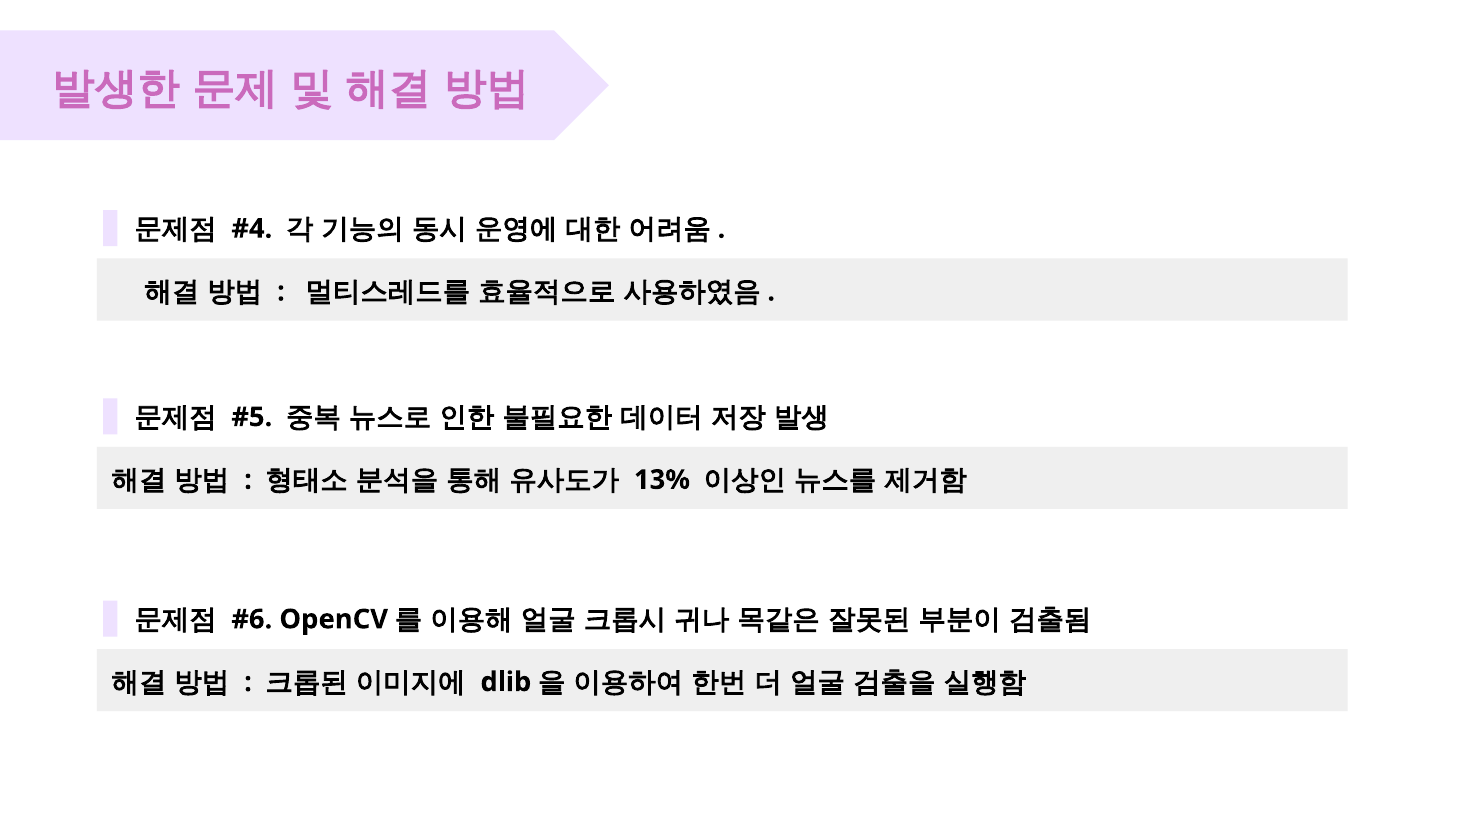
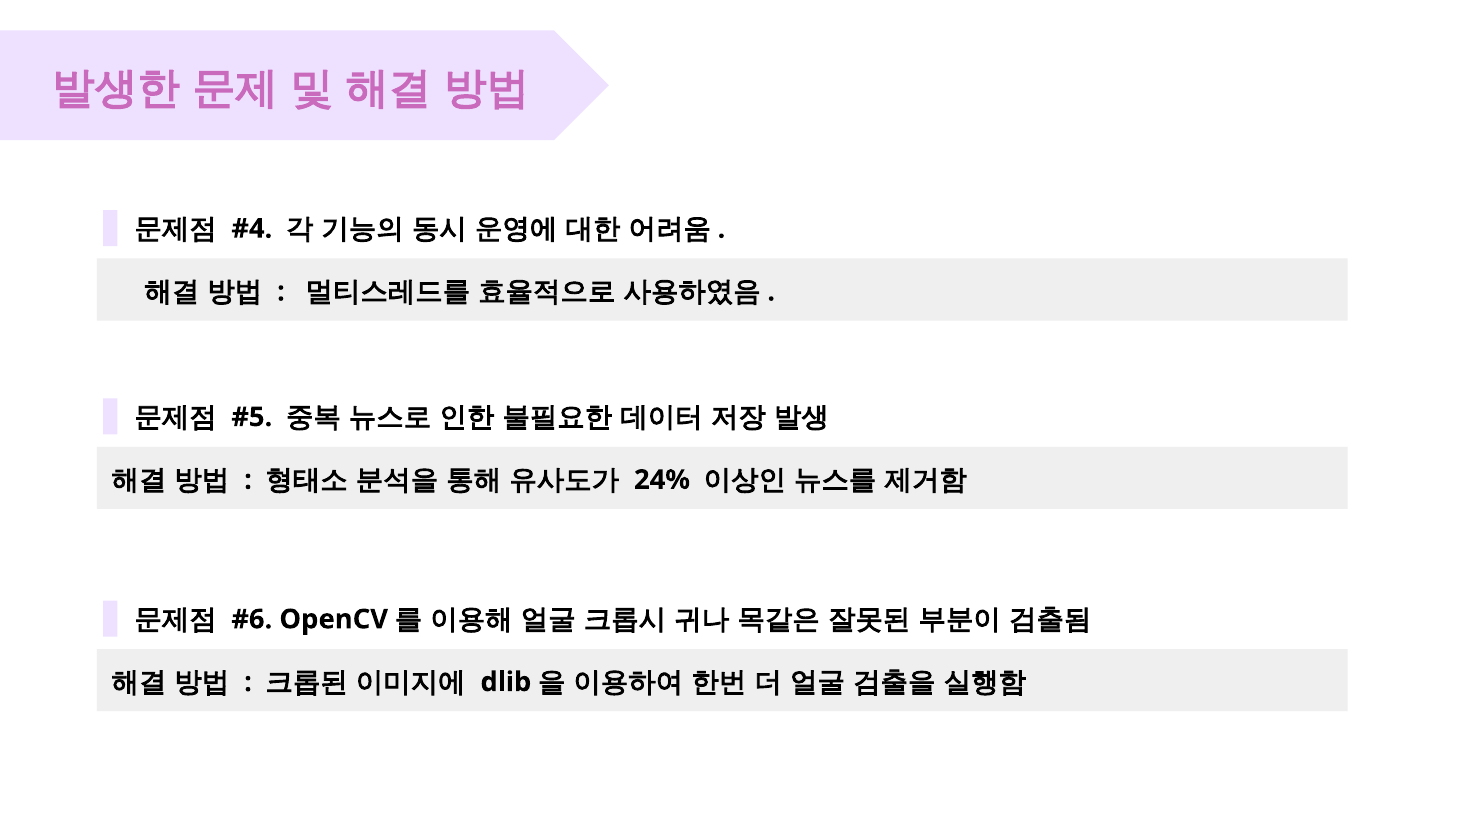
13%: 13% -> 24%
